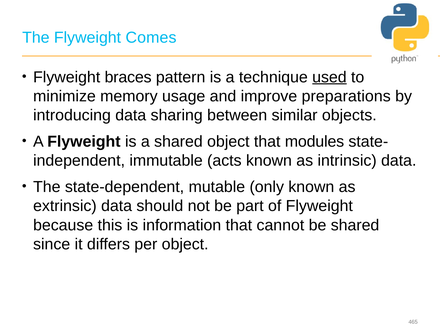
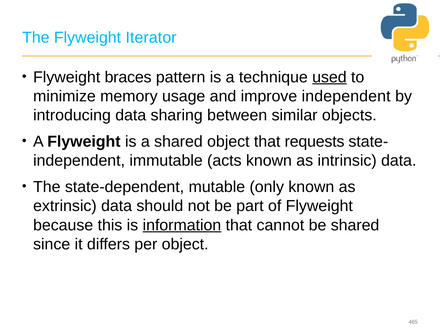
Comes: Comes -> Iterator
improve preparations: preparations -> independent
modules: modules -> requests
information underline: none -> present
